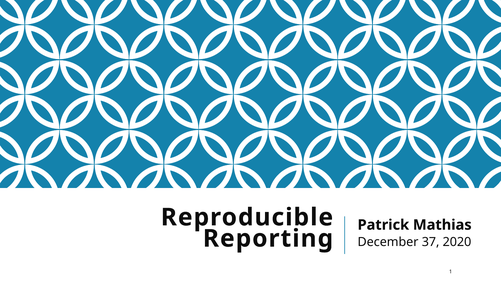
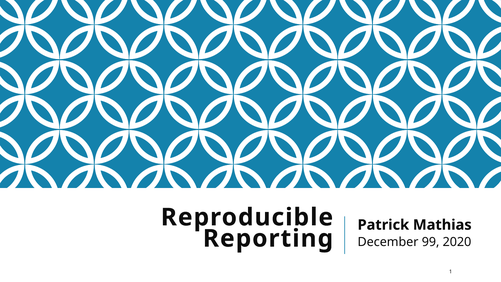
37: 37 -> 99
